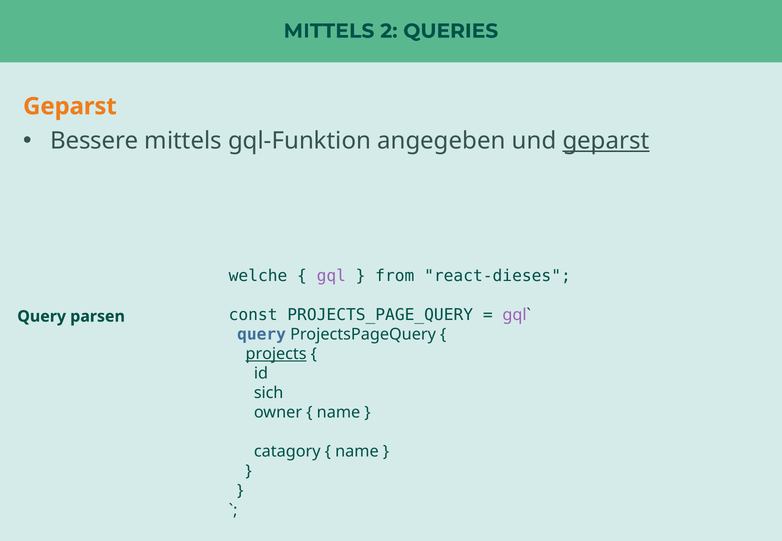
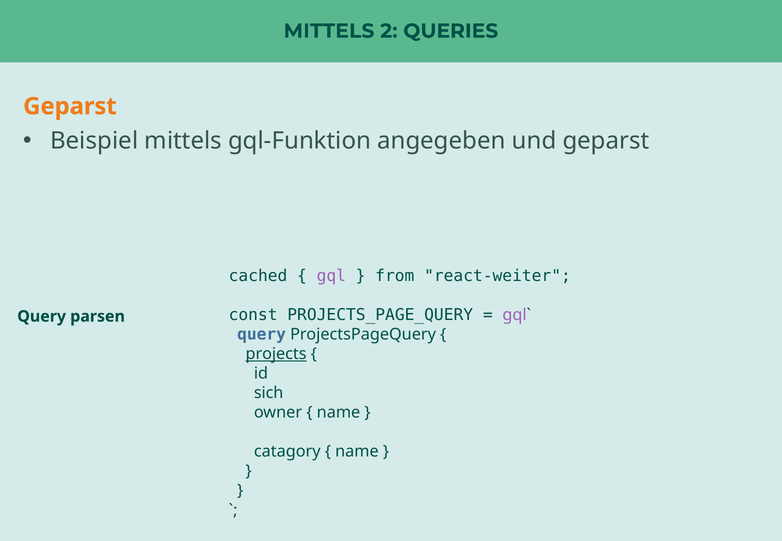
Bessere: Bessere -> Beispiel
geparst at (606, 141) underline: present -> none
welche: welche -> cached
react-dieses: react-dieses -> react-weiter
